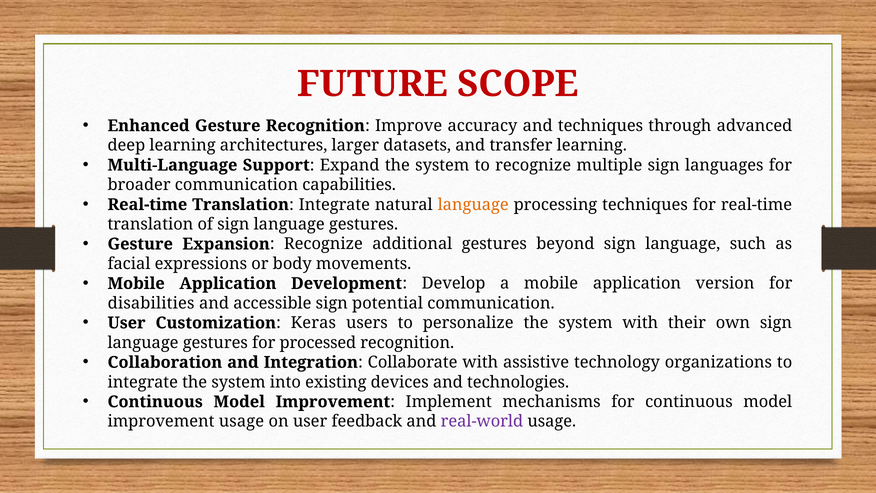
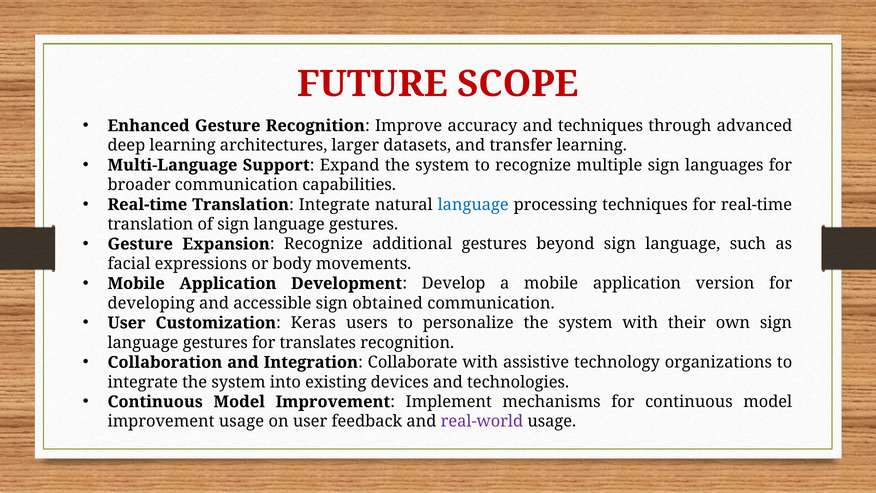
language at (473, 205) colour: orange -> blue
disabilities: disabilities -> developing
potential: potential -> obtained
processed: processed -> translates
